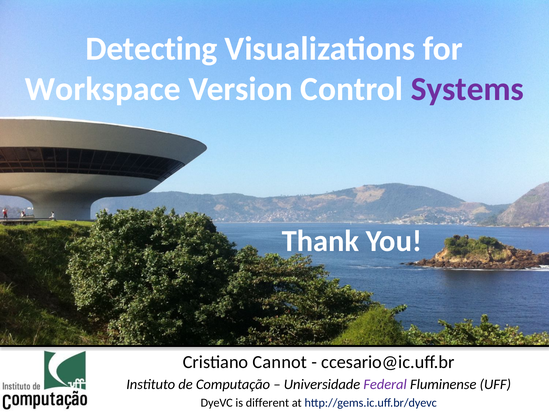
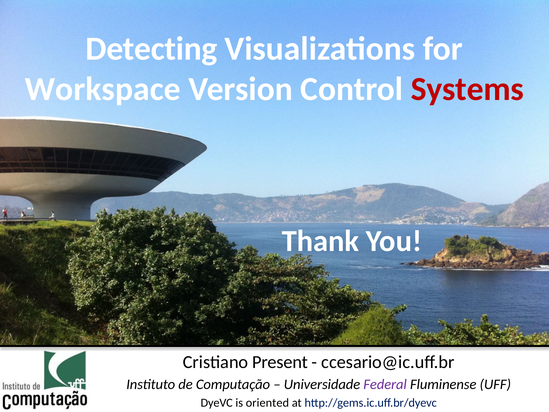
Systems colour: purple -> red
Cannot: Cannot -> Present
different: different -> oriented
